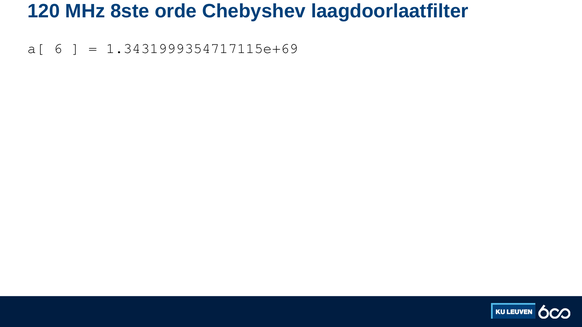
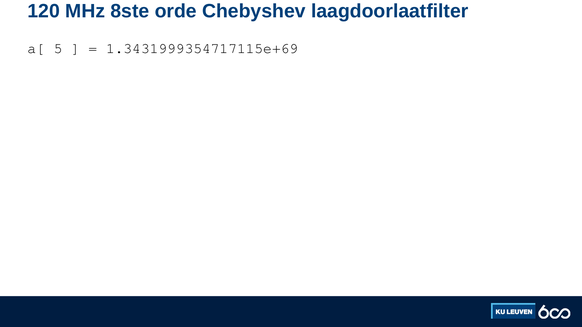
6: 6 -> 5
